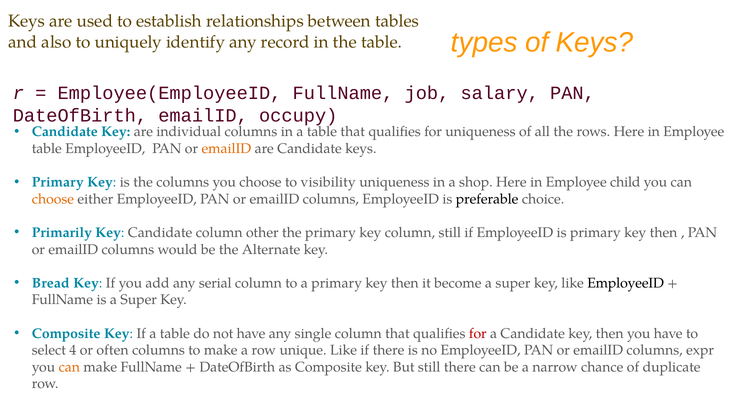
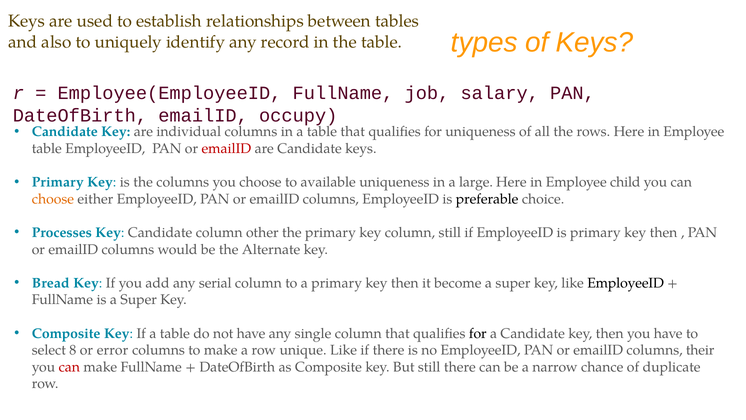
emailID at (226, 148) colour: orange -> red
visibility: visibility -> available
shop: shop -> large
Primarily: Primarily -> Processes
for at (478, 333) colour: red -> black
4: 4 -> 8
often: often -> error
expr: expr -> their
can at (69, 367) colour: orange -> red
